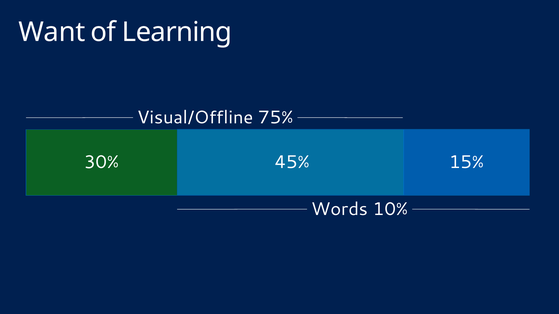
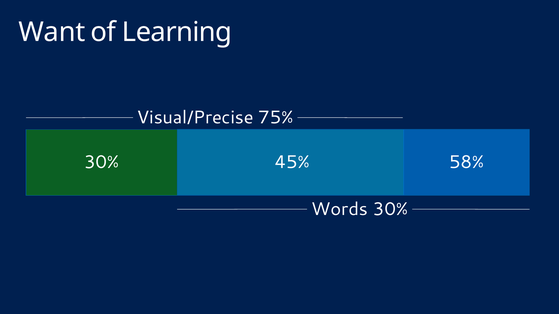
Visual/Offline: Visual/Offline -> Visual/Precise
15%: 15% -> 58%
Words 10%: 10% -> 30%
